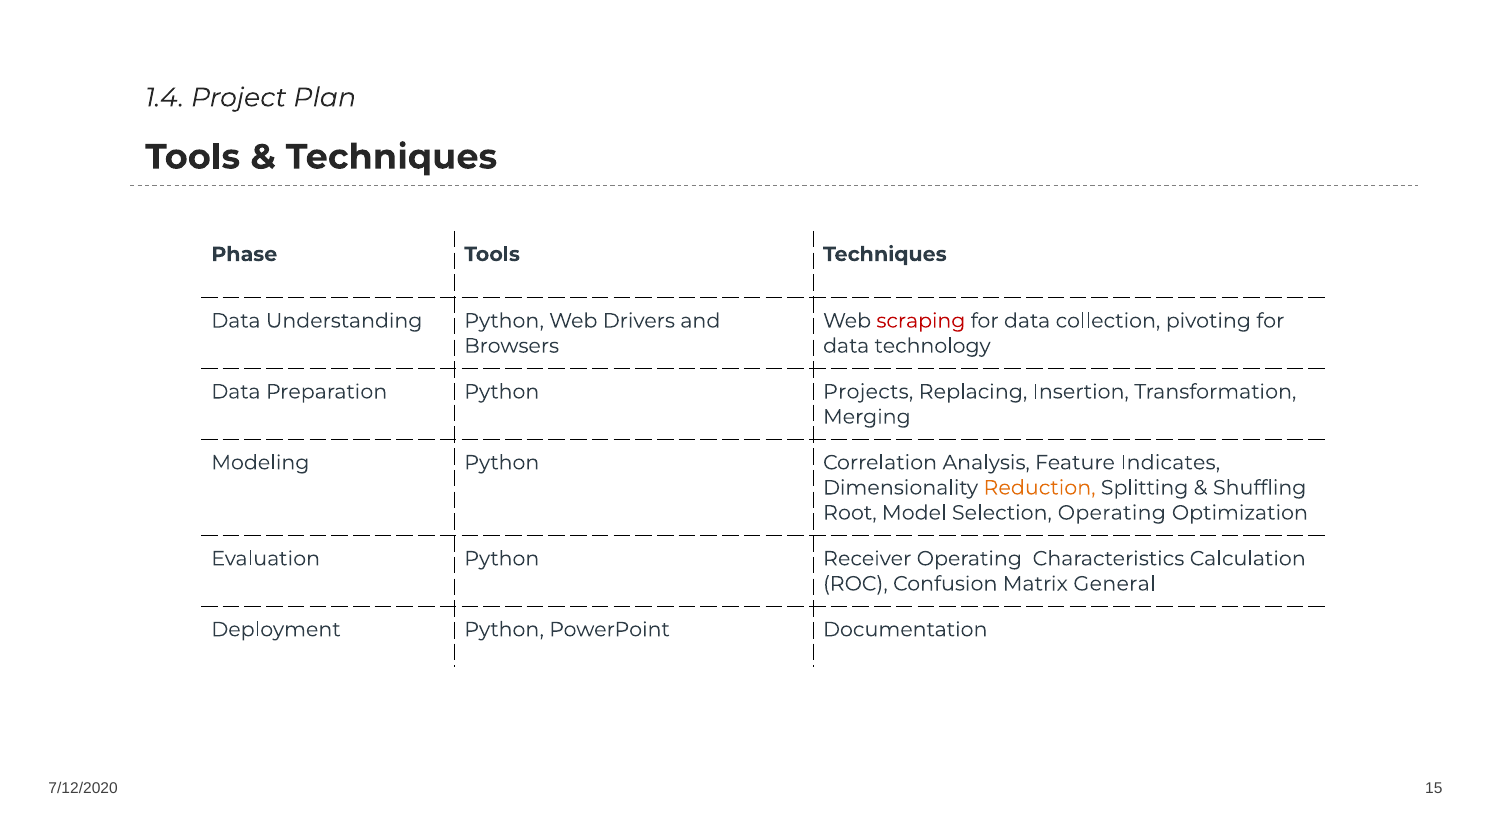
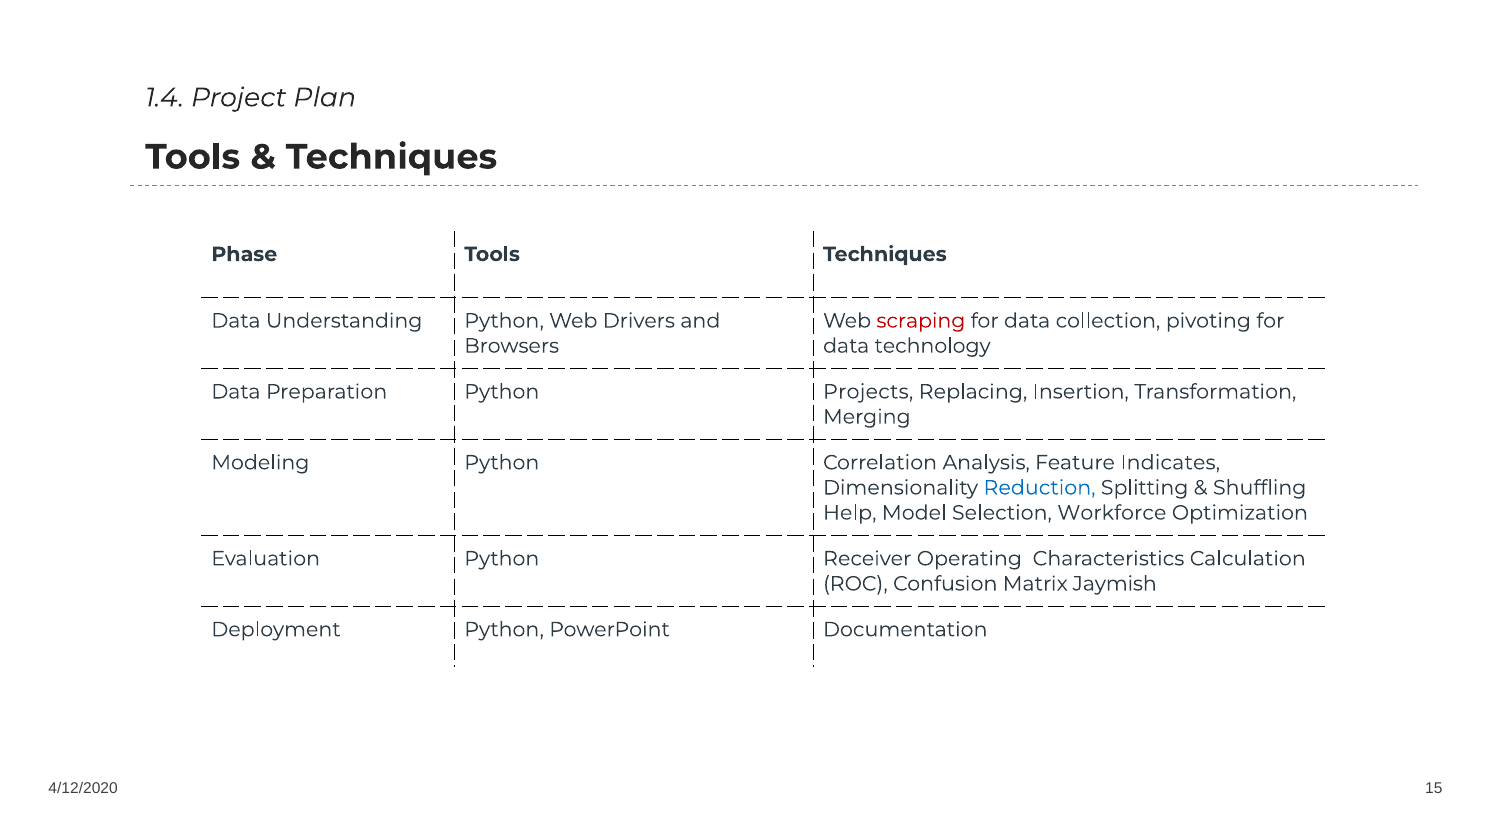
Reduction colour: orange -> blue
Root: Root -> Help
Selection Operating: Operating -> Workforce
General: General -> Jaymish
7/12/2020: 7/12/2020 -> 4/12/2020
